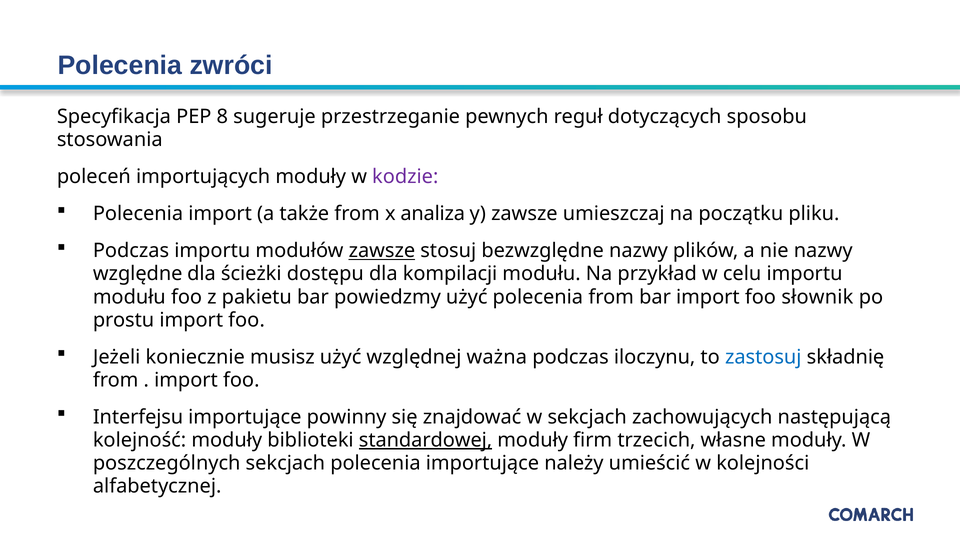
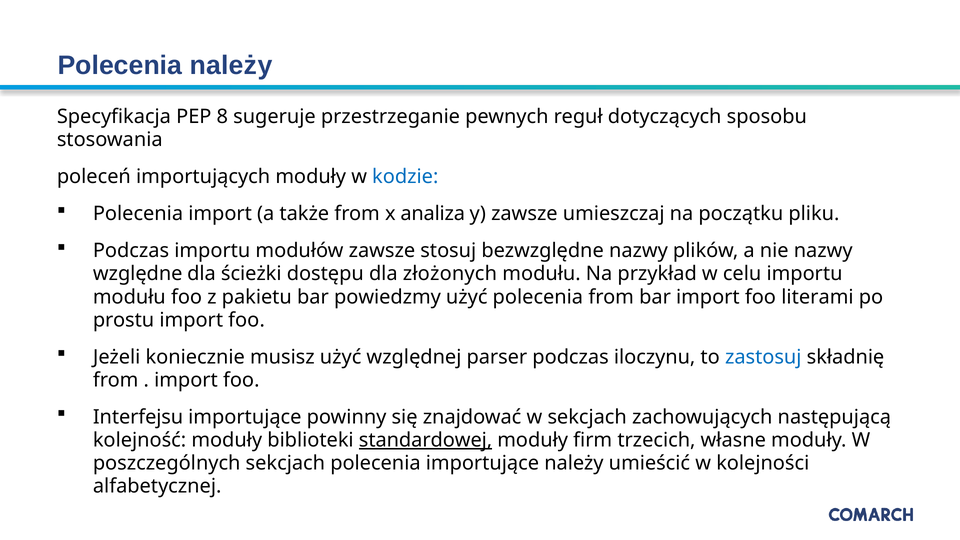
Polecenia zwróci: zwróci -> należy
kodzie colour: purple -> blue
zawsze at (382, 251) underline: present -> none
kompilacji: kompilacji -> złożonych
słownik: słownik -> literami
ważna: ważna -> parser
